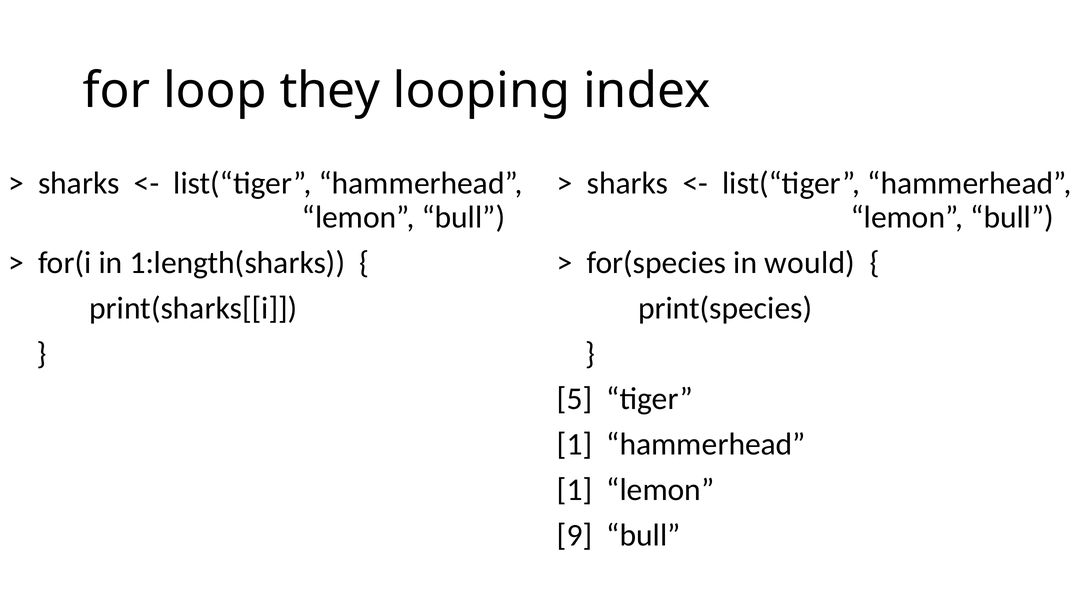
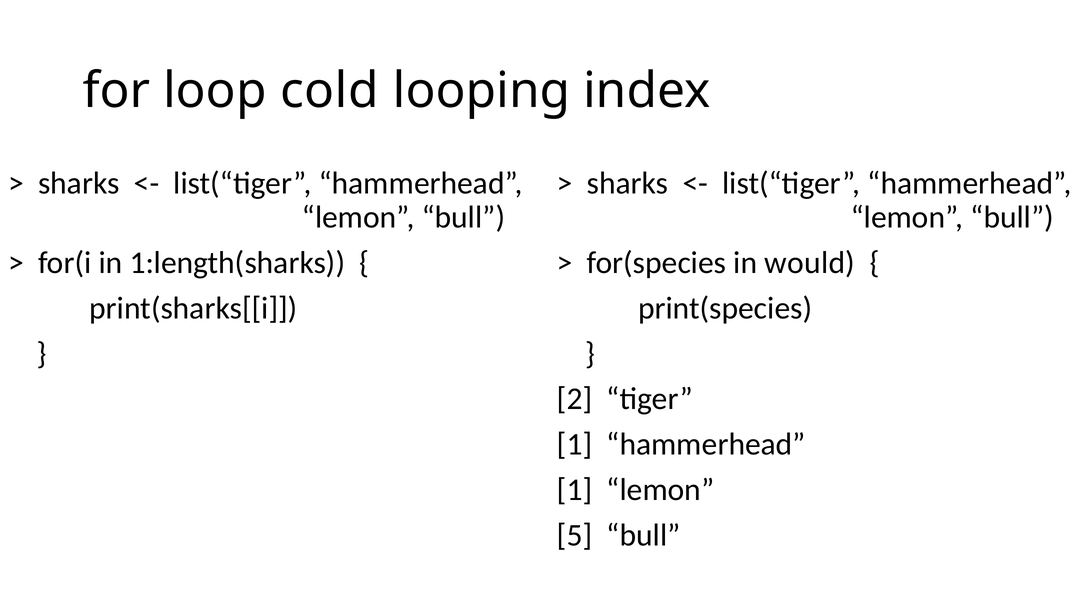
they: they -> cold
5: 5 -> 2
9: 9 -> 5
